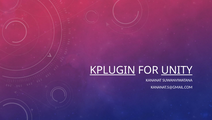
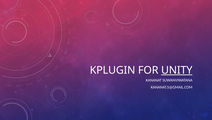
KPLUGIN underline: present -> none
